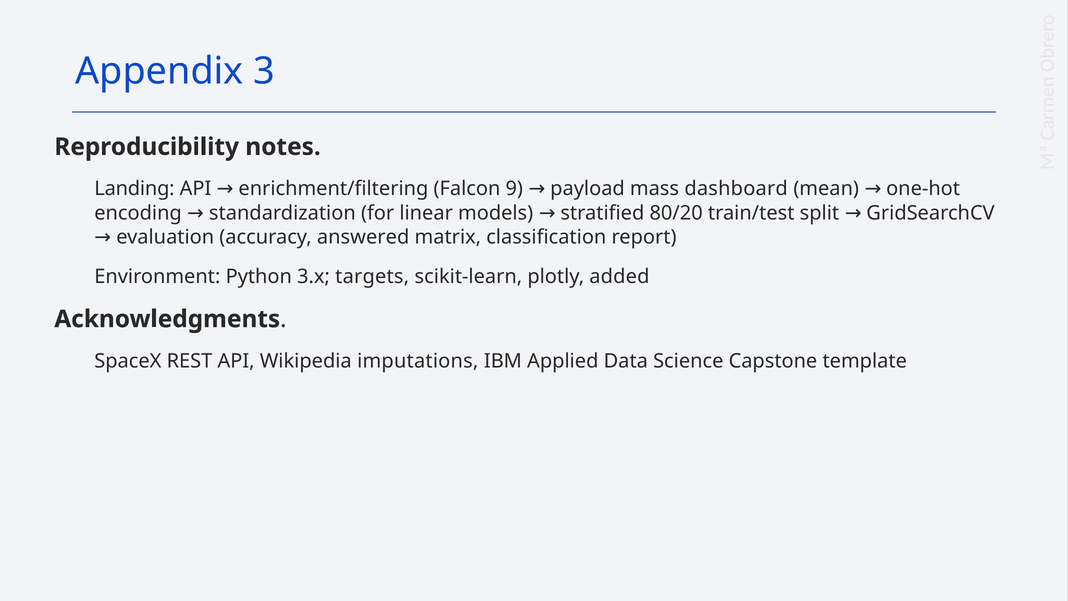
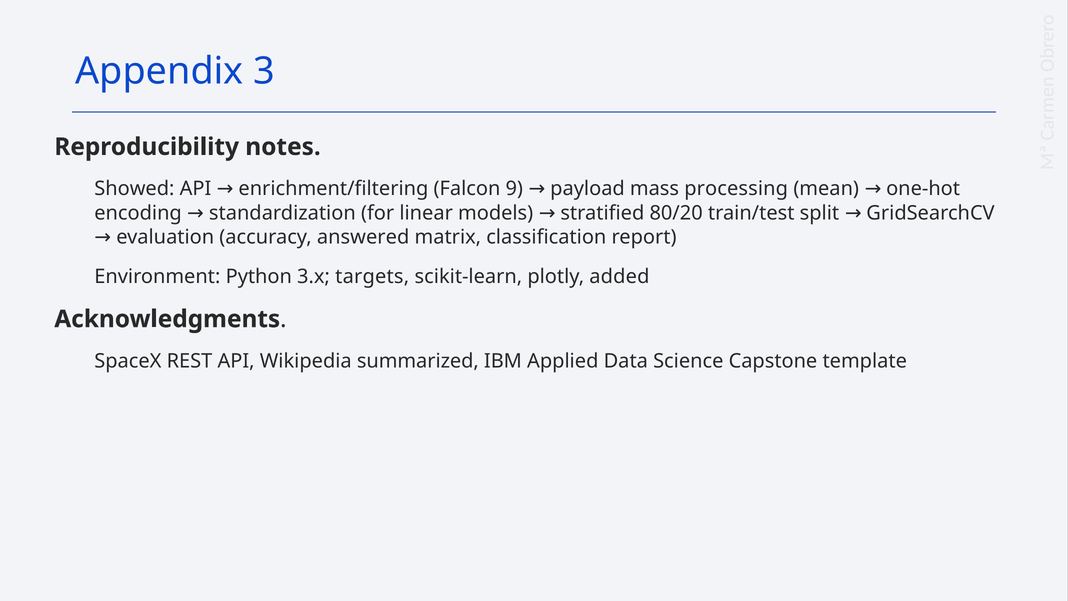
Landing: Landing -> Showed
dashboard: dashboard -> processing
imputations: imputations -> summarized
